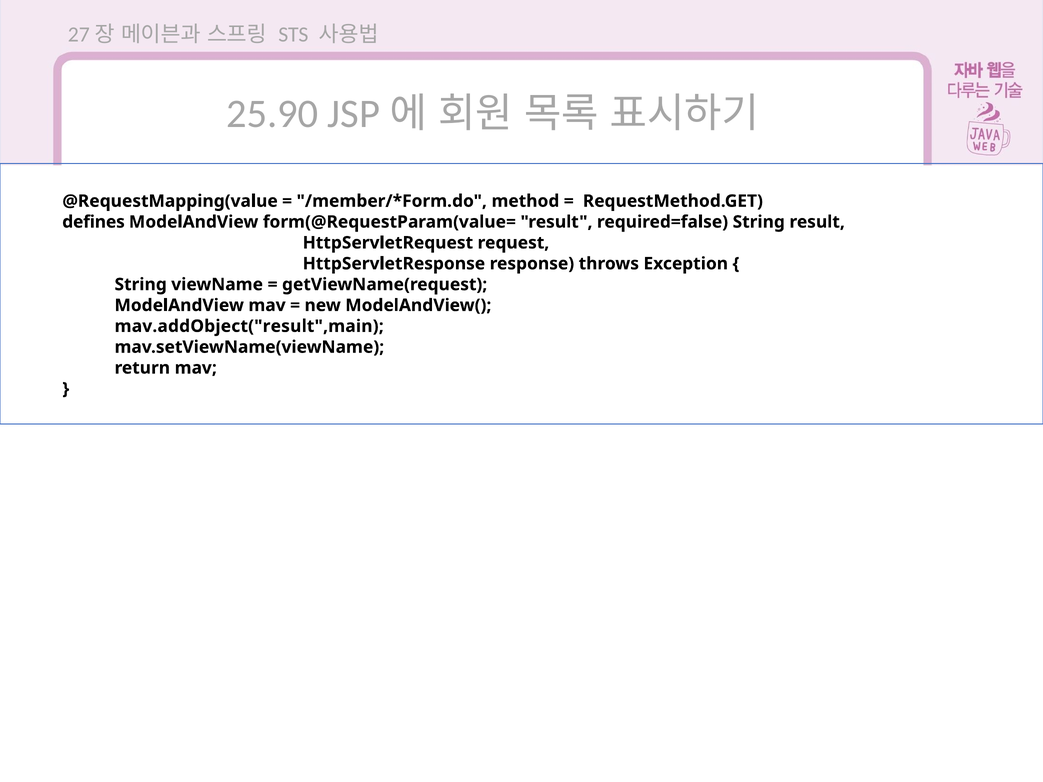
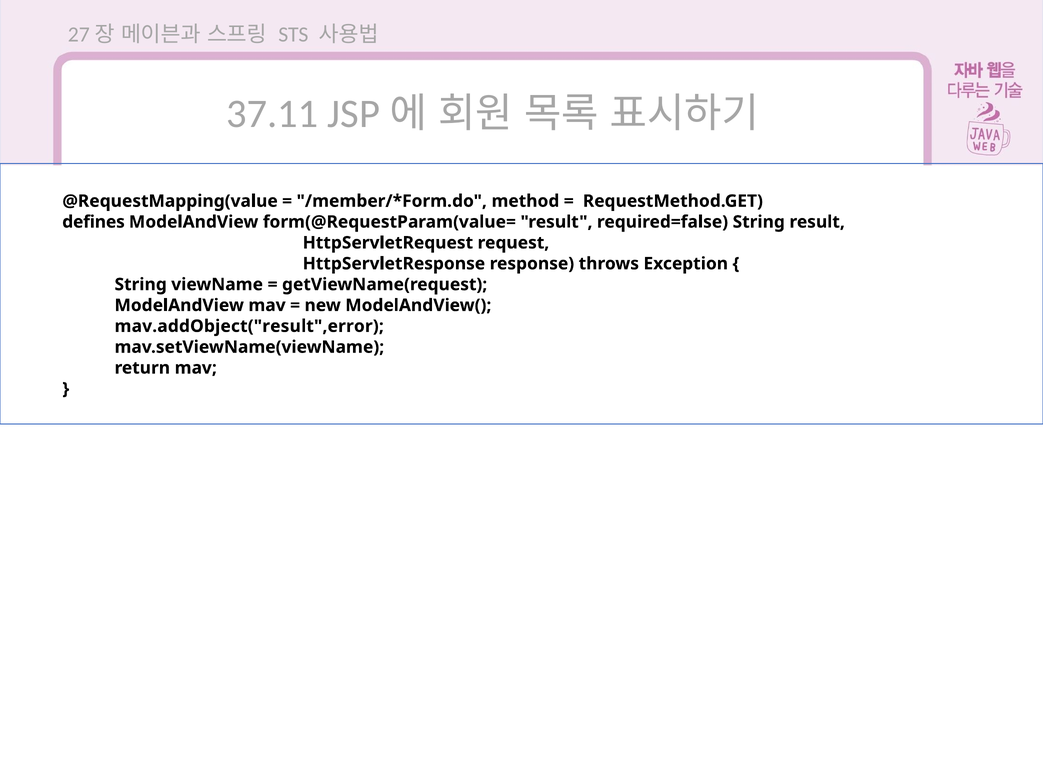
25.90: 25.90 -> 37.11
mav.addObject("result",main: mav.addObject("result",main -> mav.addObject("result",error
